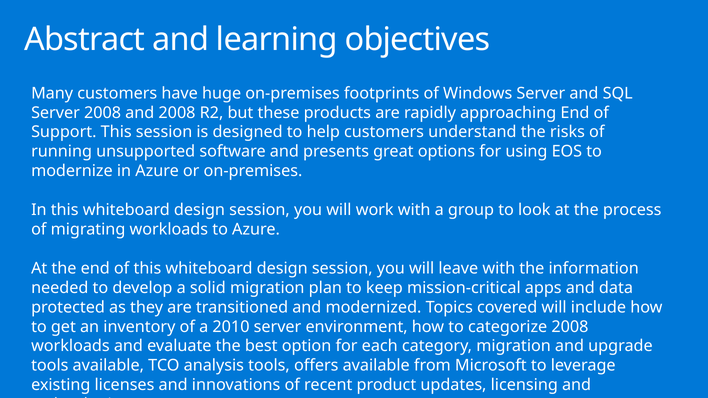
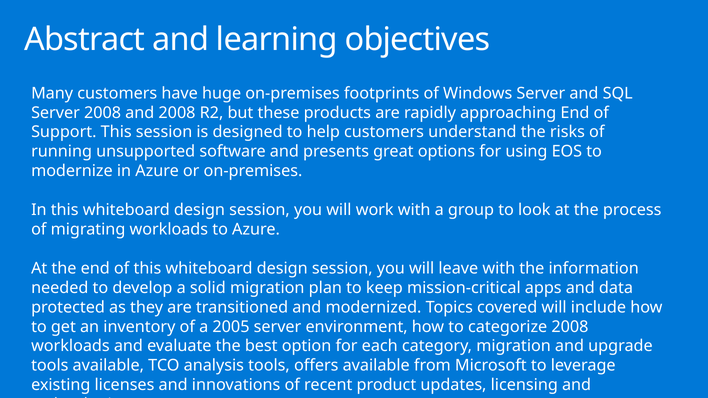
2010: 2010 -> 2005
